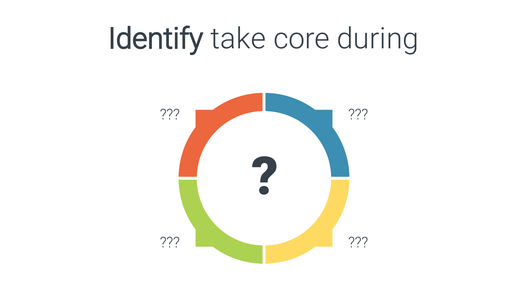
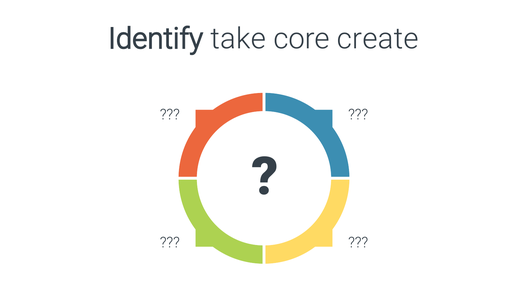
during: during -> create
